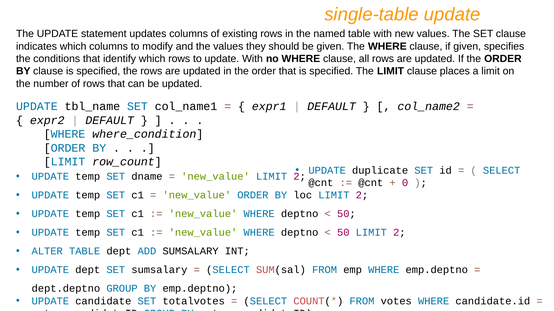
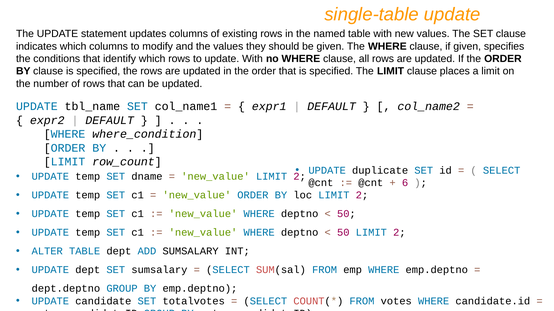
0: 0 -> 6
